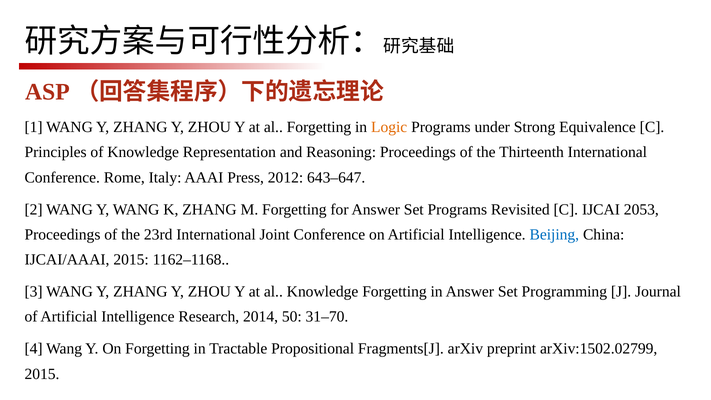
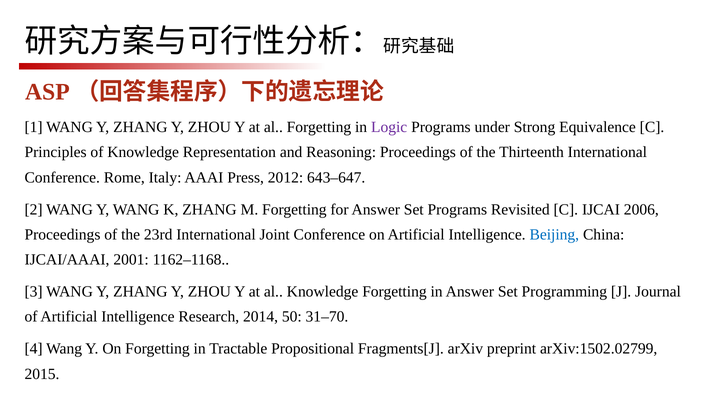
Logic colour: orange -> purple
2053: 2053 -> 2006
IJCAI/AAAI 2015: 2015 -> 2001
